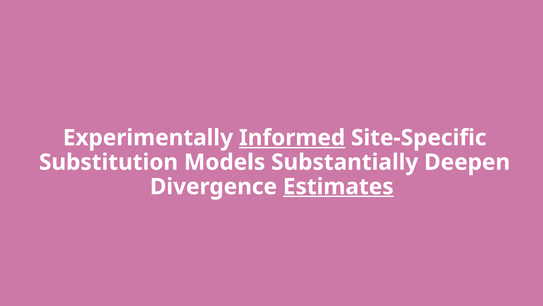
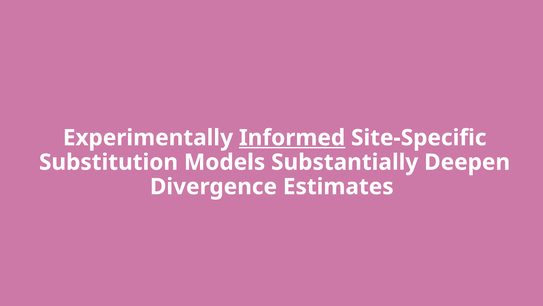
Estimates underline: present -> none
